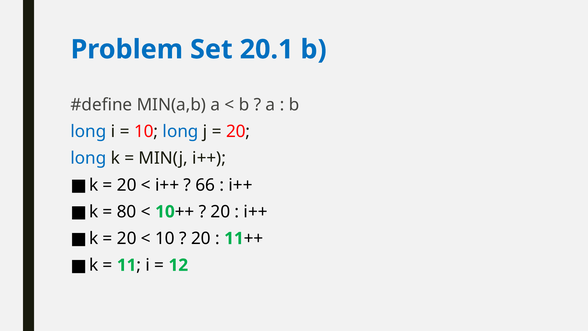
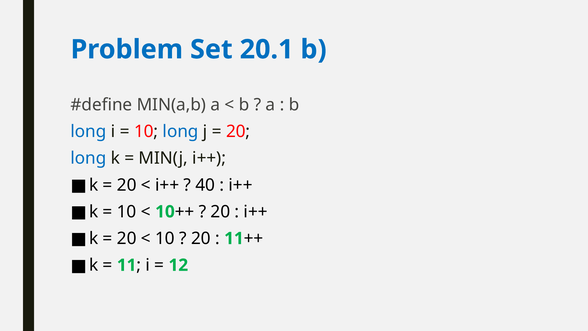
66: 66 -> 40
80 at (127, 212): 80 -> 10
